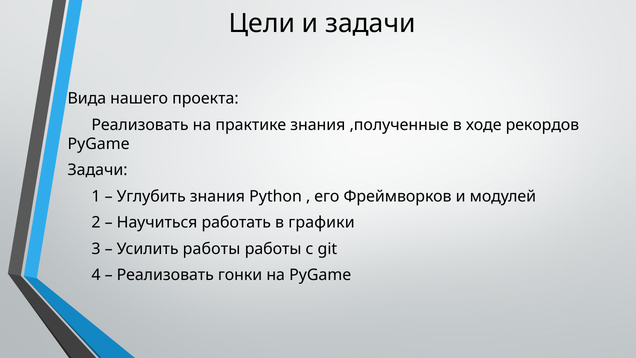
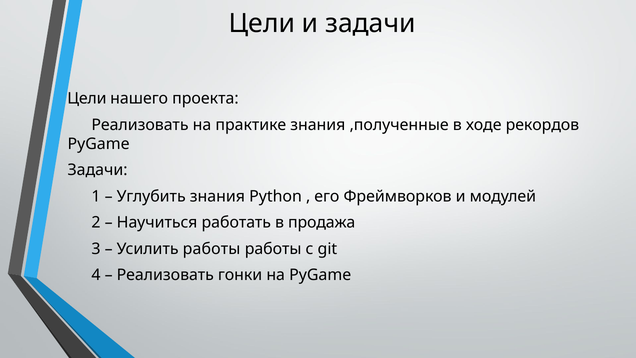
Вида at (87, 98): Вида -> Цели
графики: графики -> продажа
